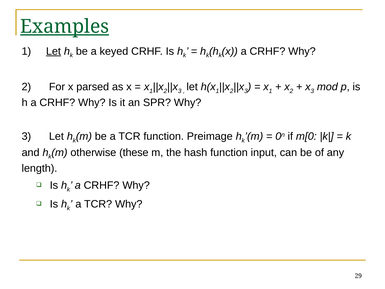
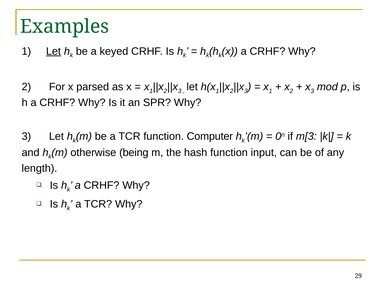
Examples underline: present -> none
Preimage: Preimage -> Computer
m[0: m[0 -> m[3
these: these -> being
